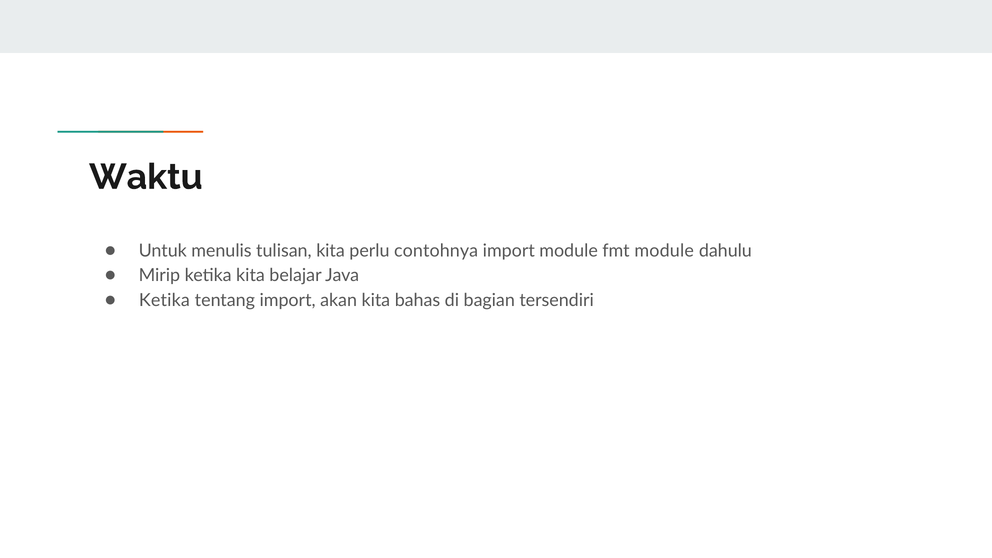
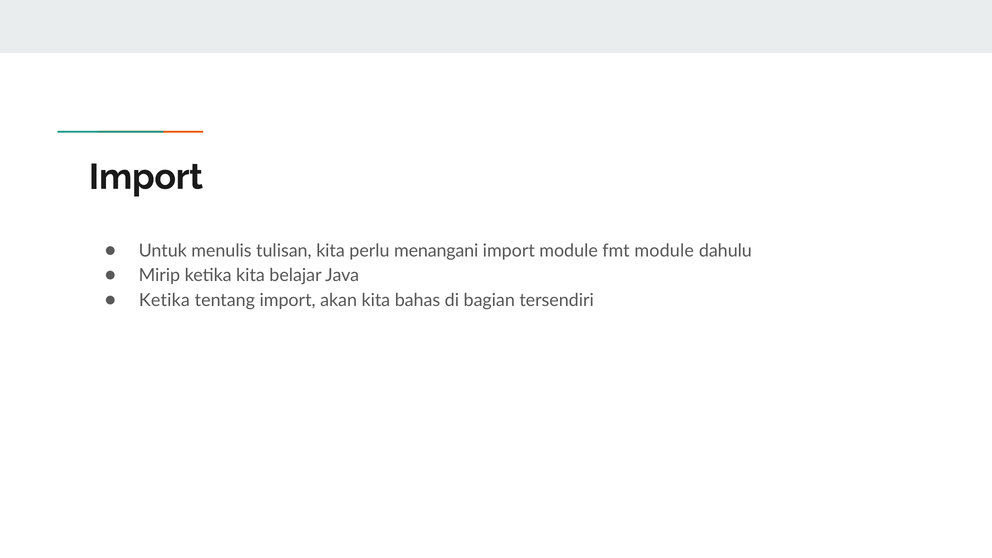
Waktu at (146, 177): Waktu -> Import
contohnya: contohnya -> menangani
